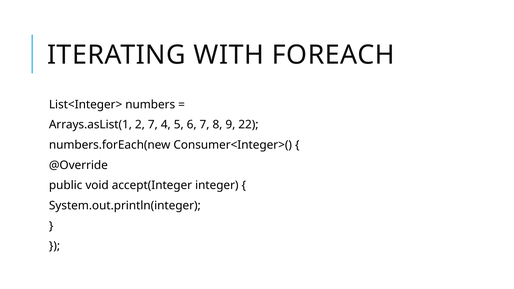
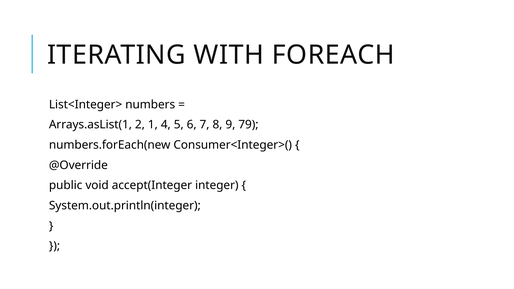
2 7: 7 -> 1
22: 22 -> 79
